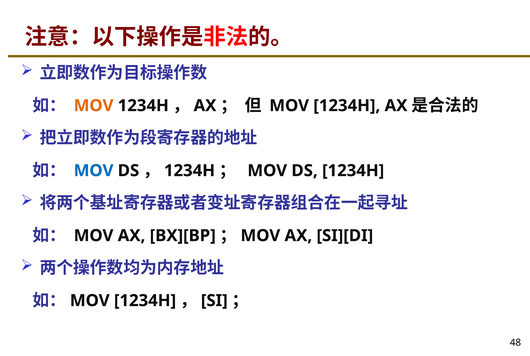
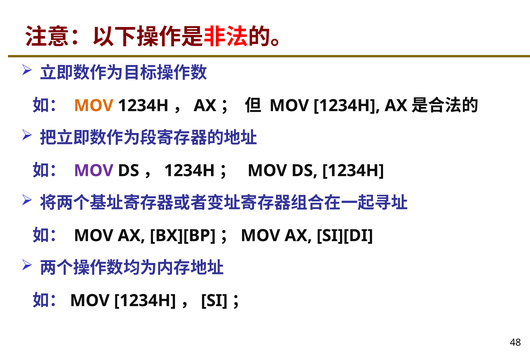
MOV at (94, 171) colour: blue -> purple
